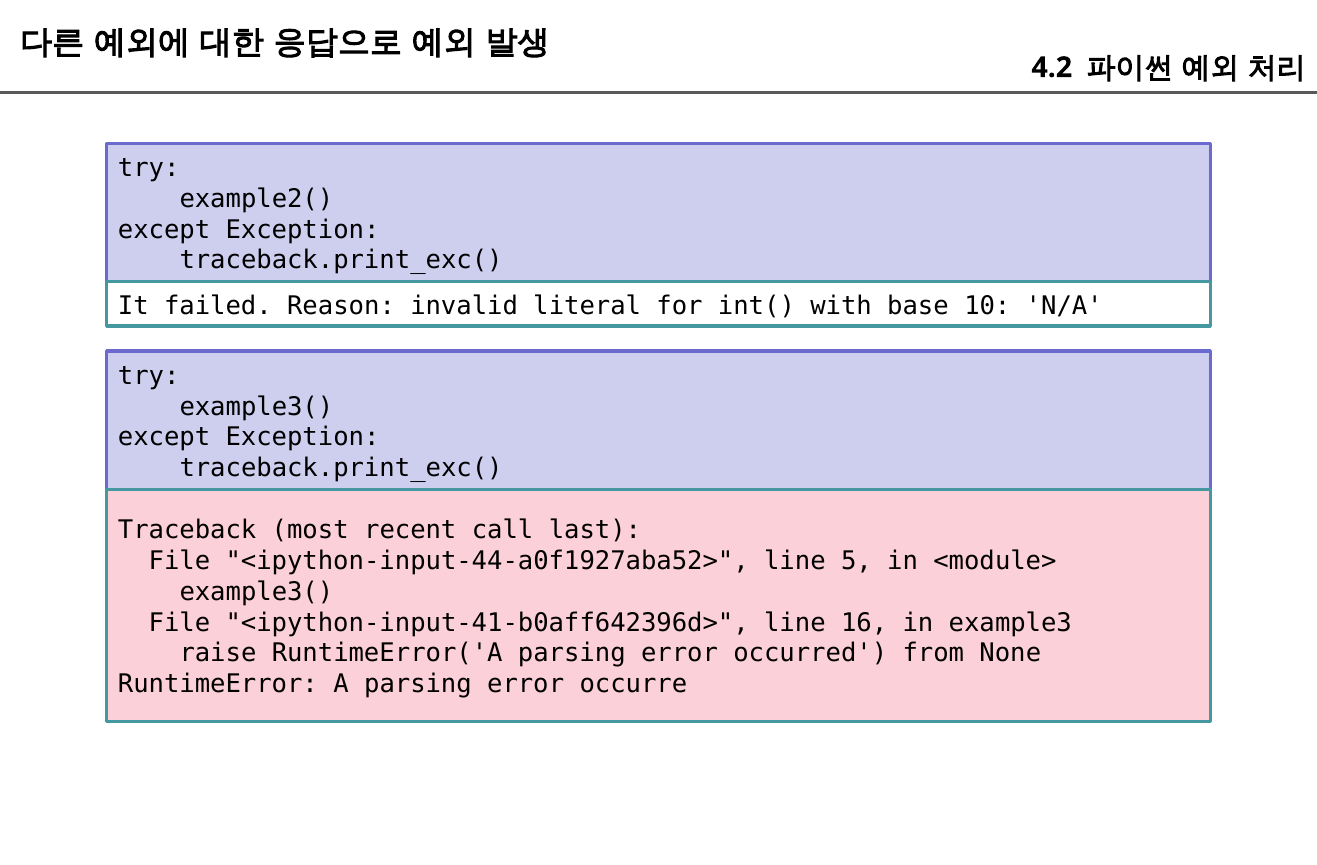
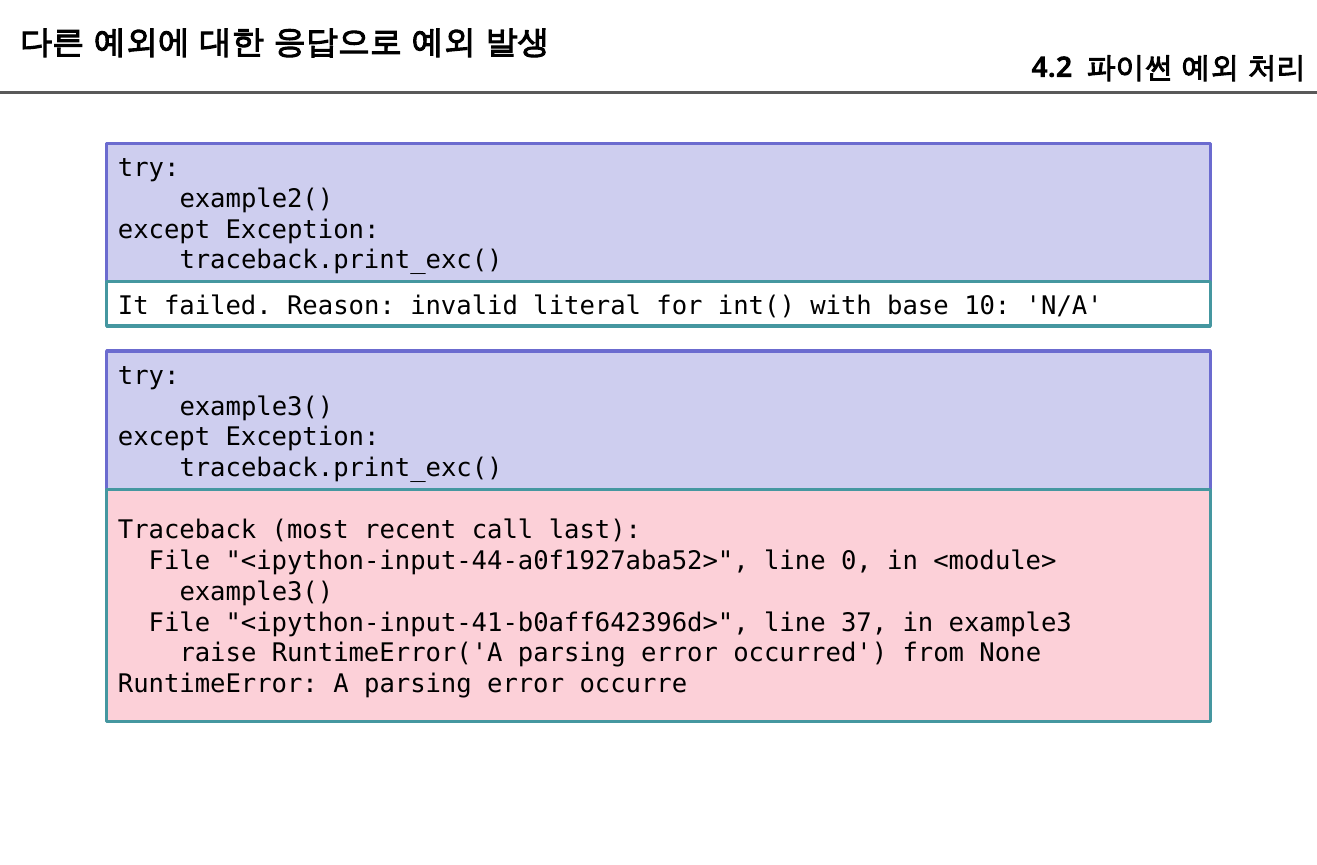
5: 5 -> 0
16: 16 -> 37
